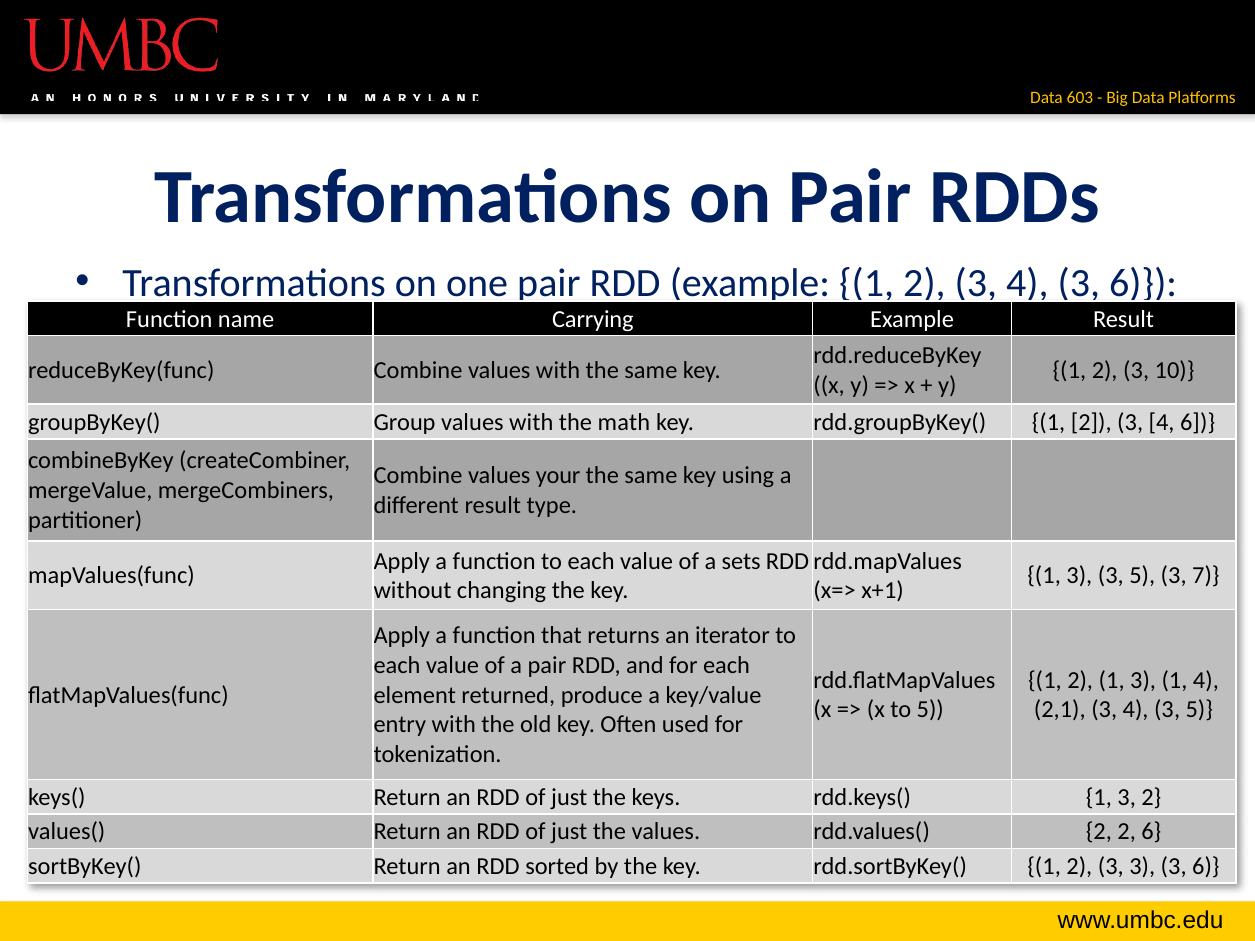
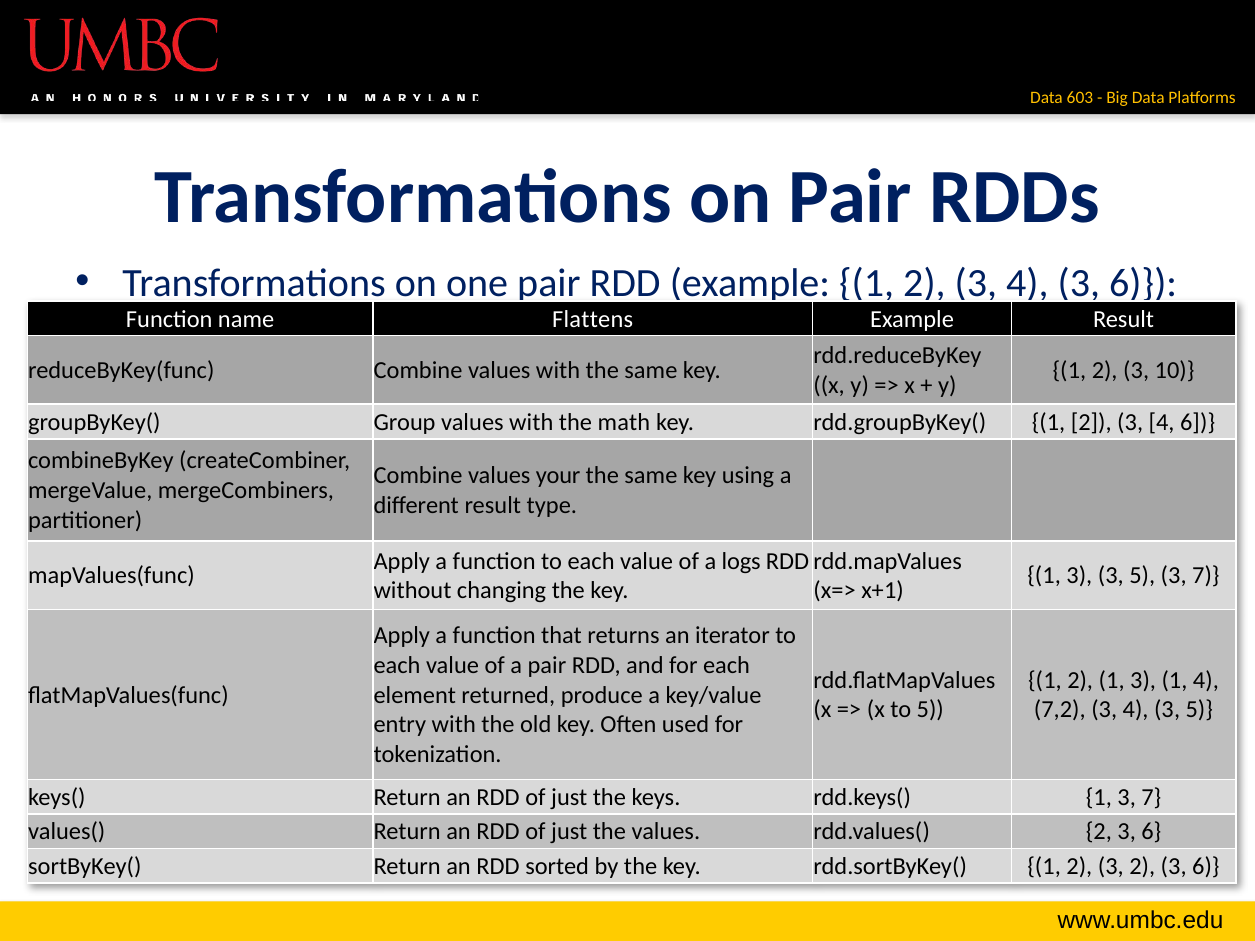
Carrying: Carrying -> Flattens
sets: sets -> logs
2,1: 2,1 -> 7,2
1 3 2: 2 -> 7
rdd.values( 2 2: 2 -> 3
2 3 3: 3 -> 2
